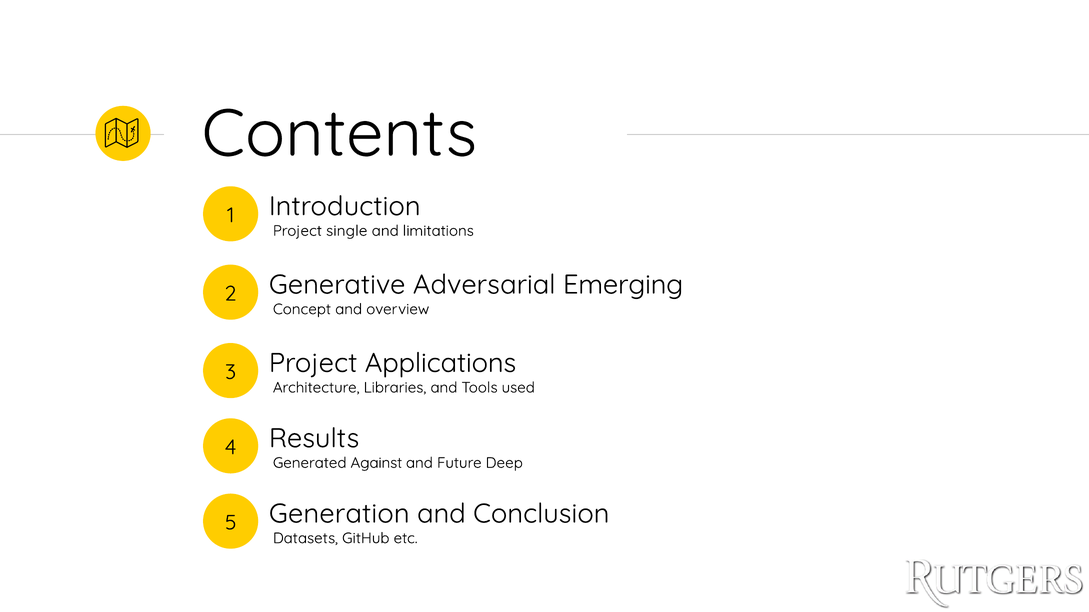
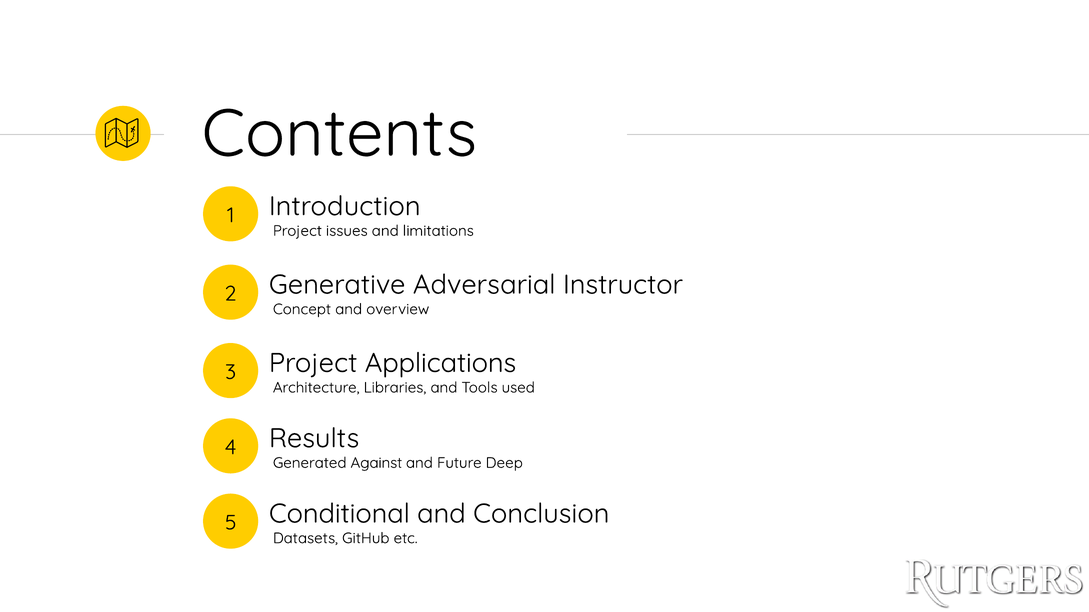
single: single -> issues
Emerging: Emerging -> Instructor
Generation: Generation -> Conditional
